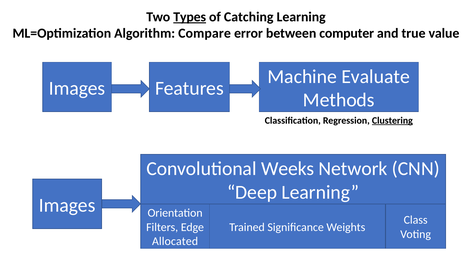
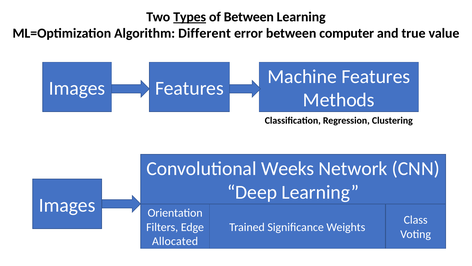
of Catching: Catching -> Between
Compare: Compare -> Different
Machine Evaluate: Evaluate -> Features
Clustering underline: present -> none
